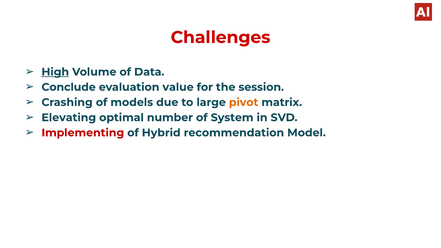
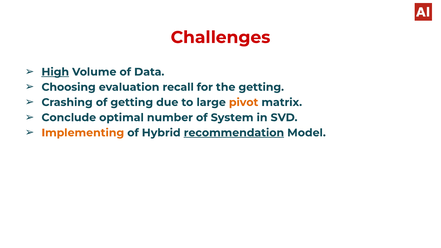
Conclude: Conclude -> Choosing
value: value -> recall
the session: session -> getting
of models: models -> getting
Elevating: Elevating -> Conclude
Implementing colour: red -> orange
recommendation underline: none -> present
